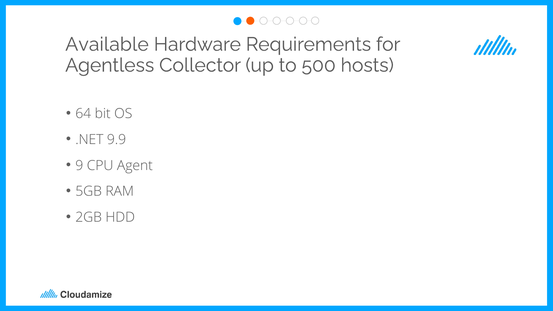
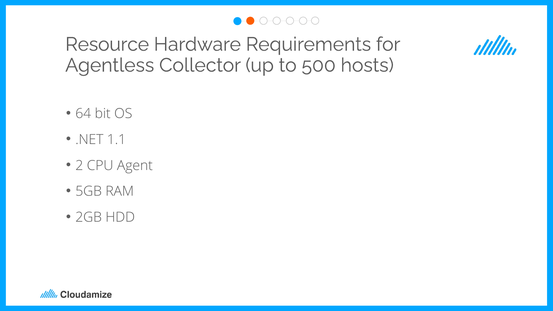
Available: Available -> Resource
9.9: 9.9 -> 1.1
9: 9 -> 2
